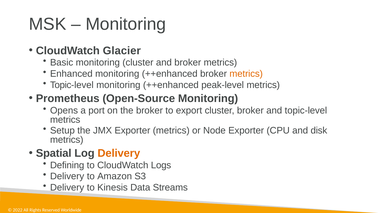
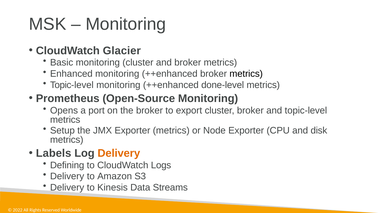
metrics at (246, 74) colour: orange -> black
peak-level: peak-level -> done-level
Spatial: Spatial -> Labels
